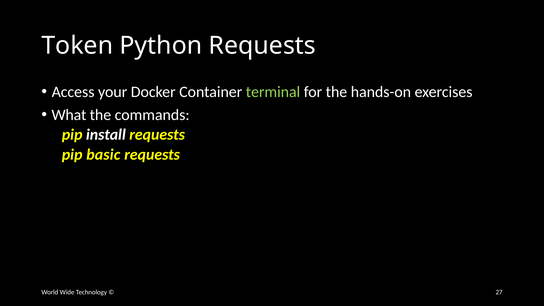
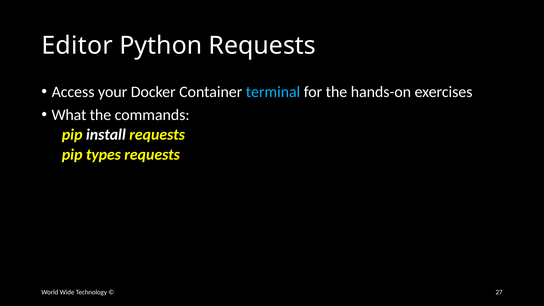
Token: Token -> Editor
terminal colour: light green -> light blue
basic: basic -> types
